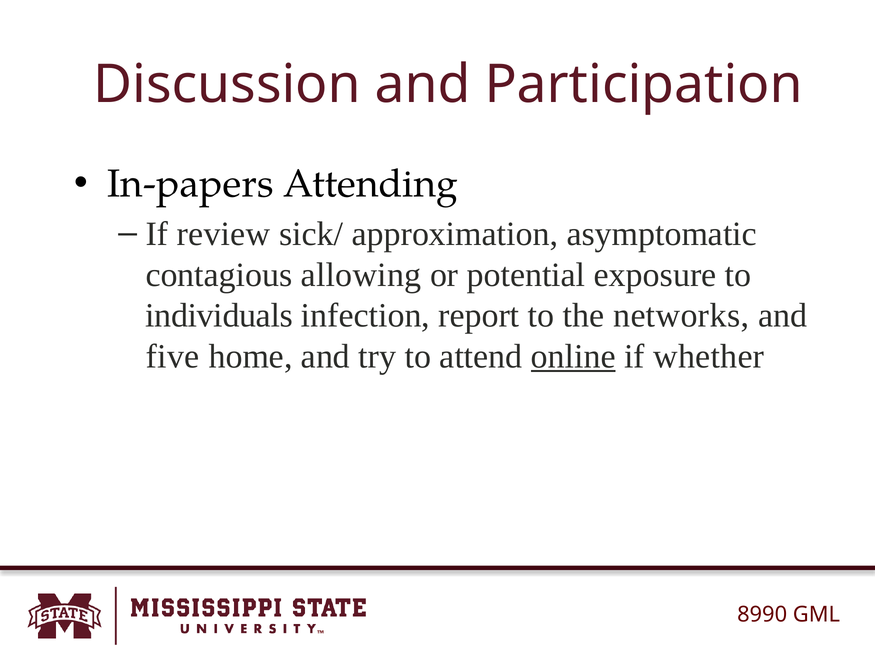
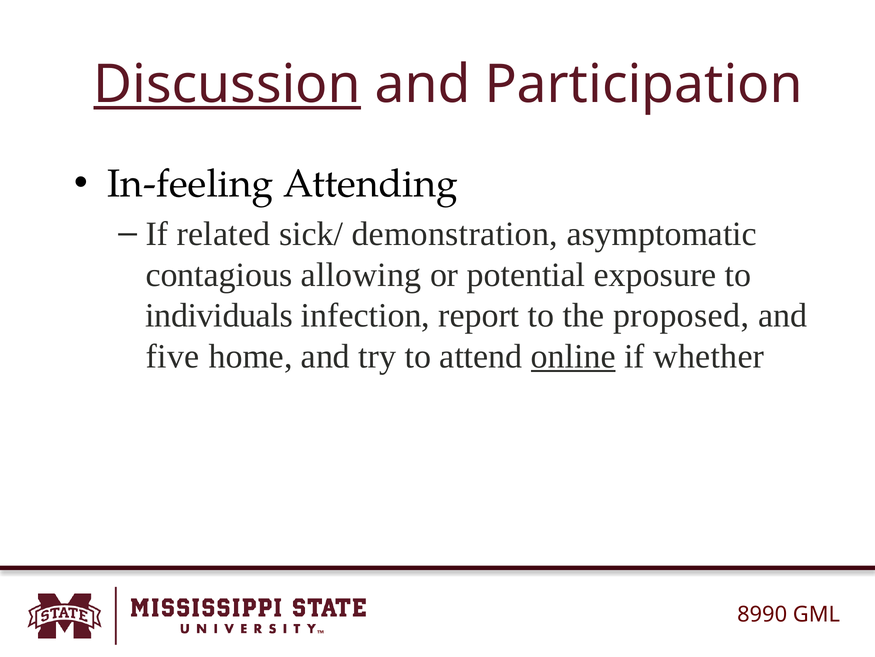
Discussion underline: none -> present
In-papers: In-papers -> In-feeling
review: review -> related
approximation: approximation -> demonstration
networks: networks -> proposed
